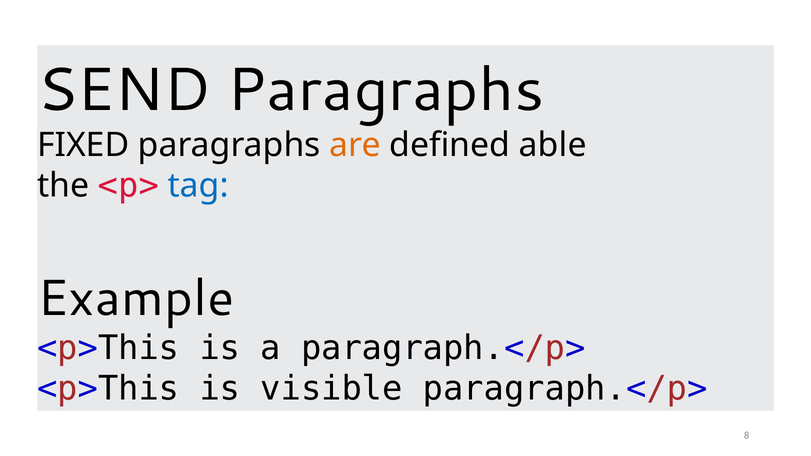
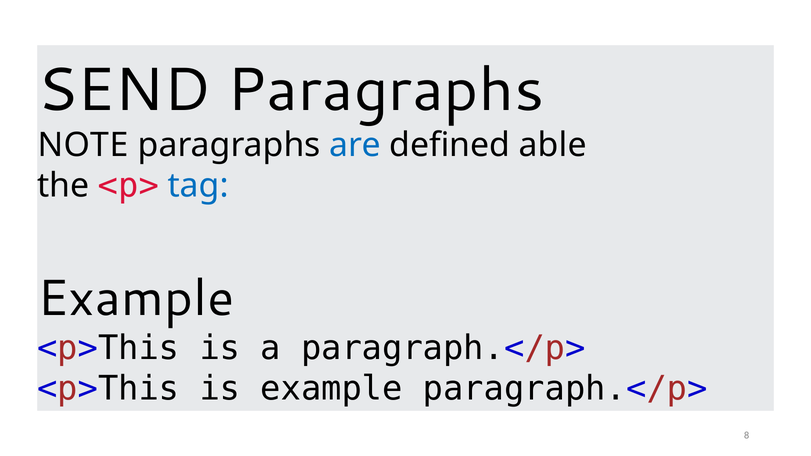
FIXED: FIXED -> NOTE
are colour: orange -> blue
is visible: visible -> example
